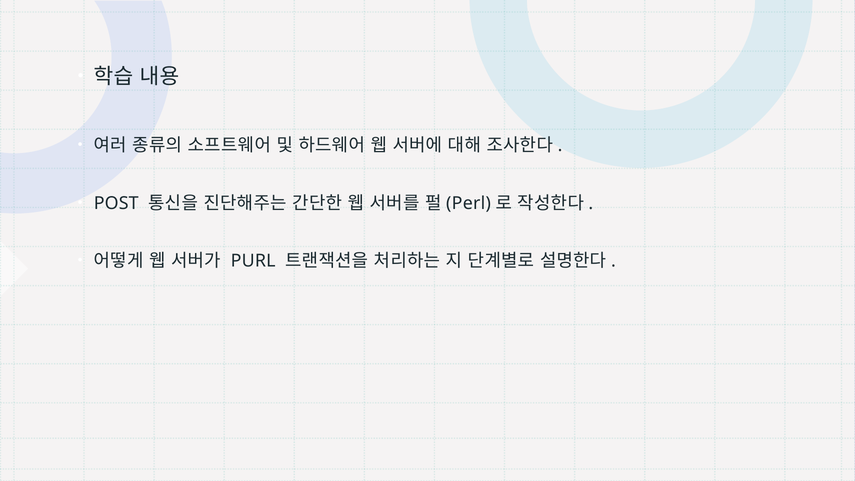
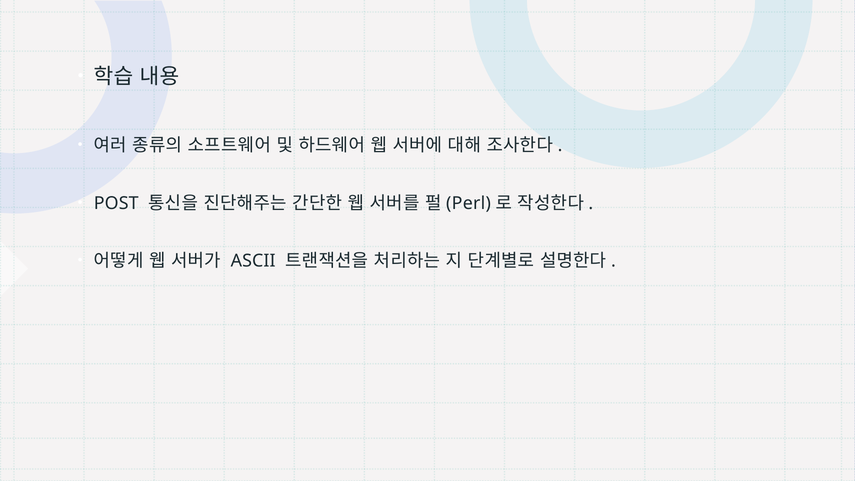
PURL: PURL -> ASCII
